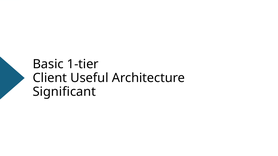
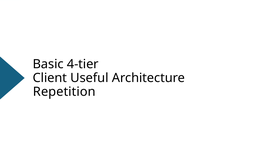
1-tier: 1-tier -> 4-tier
Significant: Significant -> Repetition
